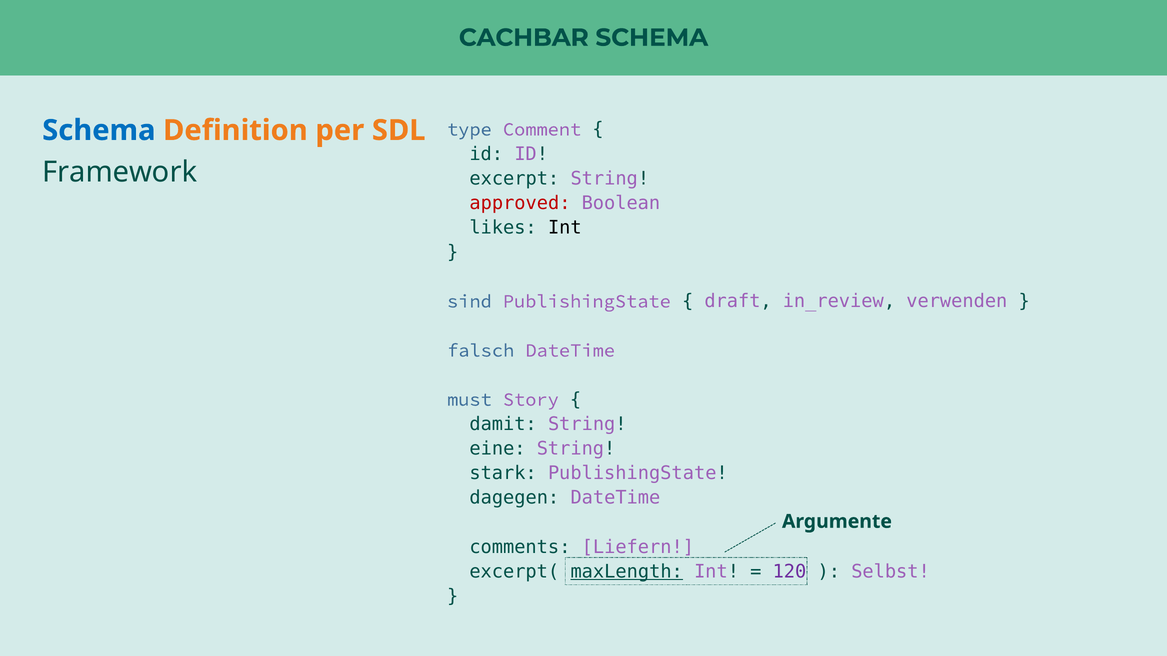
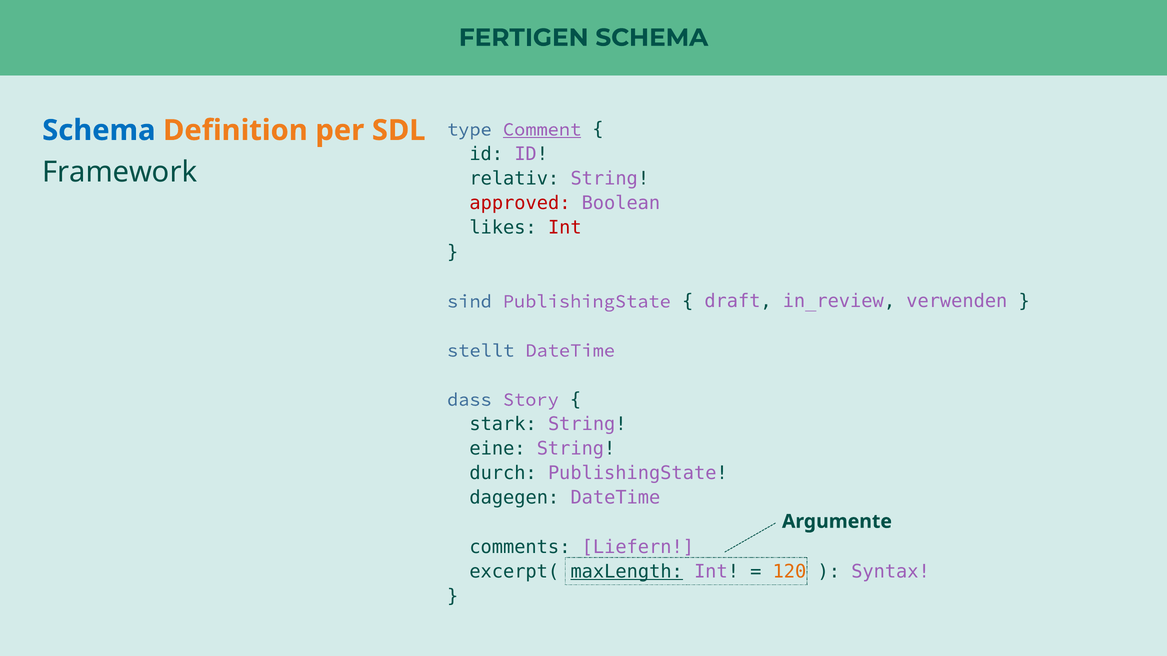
CACHBAR: CACHBAR -> FERTIGEN
Comment underline: none -> present
excerpt: excerpt -> relativ
Int at (565, 228) colour: black -> red
falsch: falsch -> stellt
must: must -> dass
damit: damit -> stark
stark: stark -> durch
120 colour: purple -> orange
Selbst: Selbst -> Syntax
